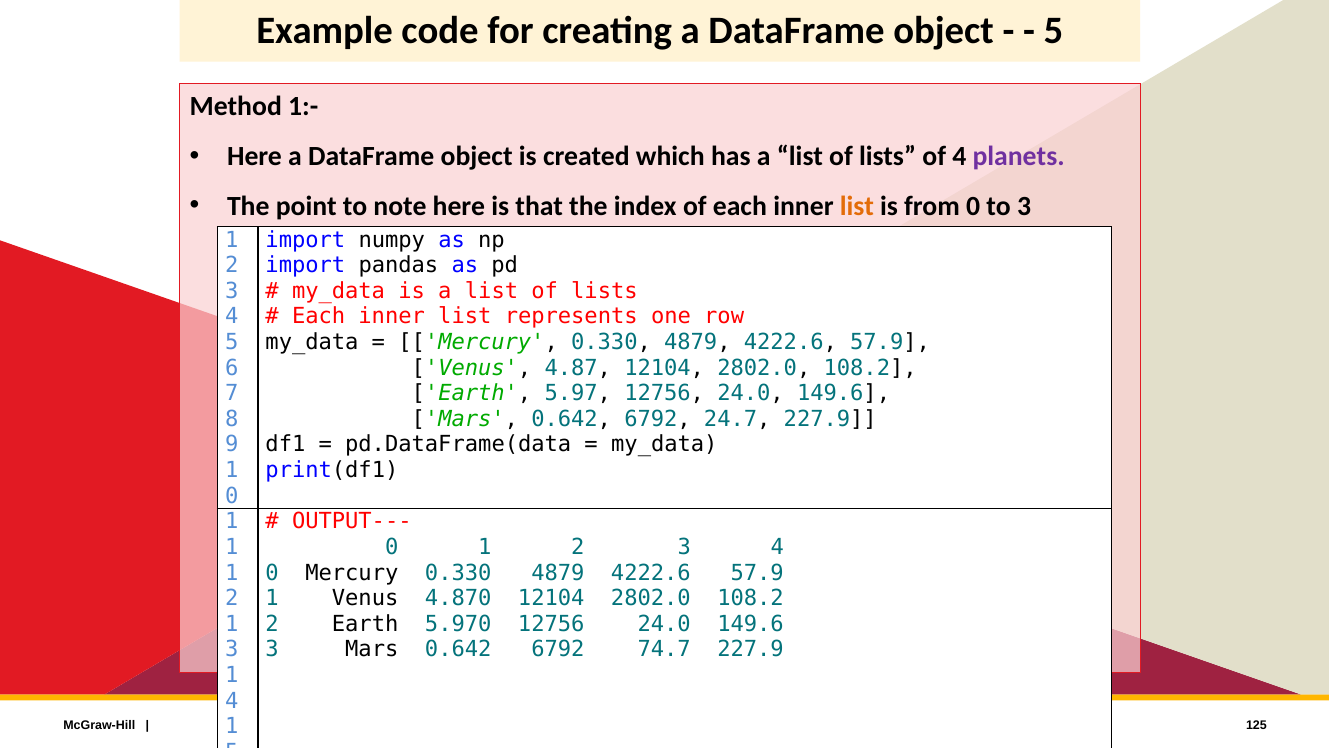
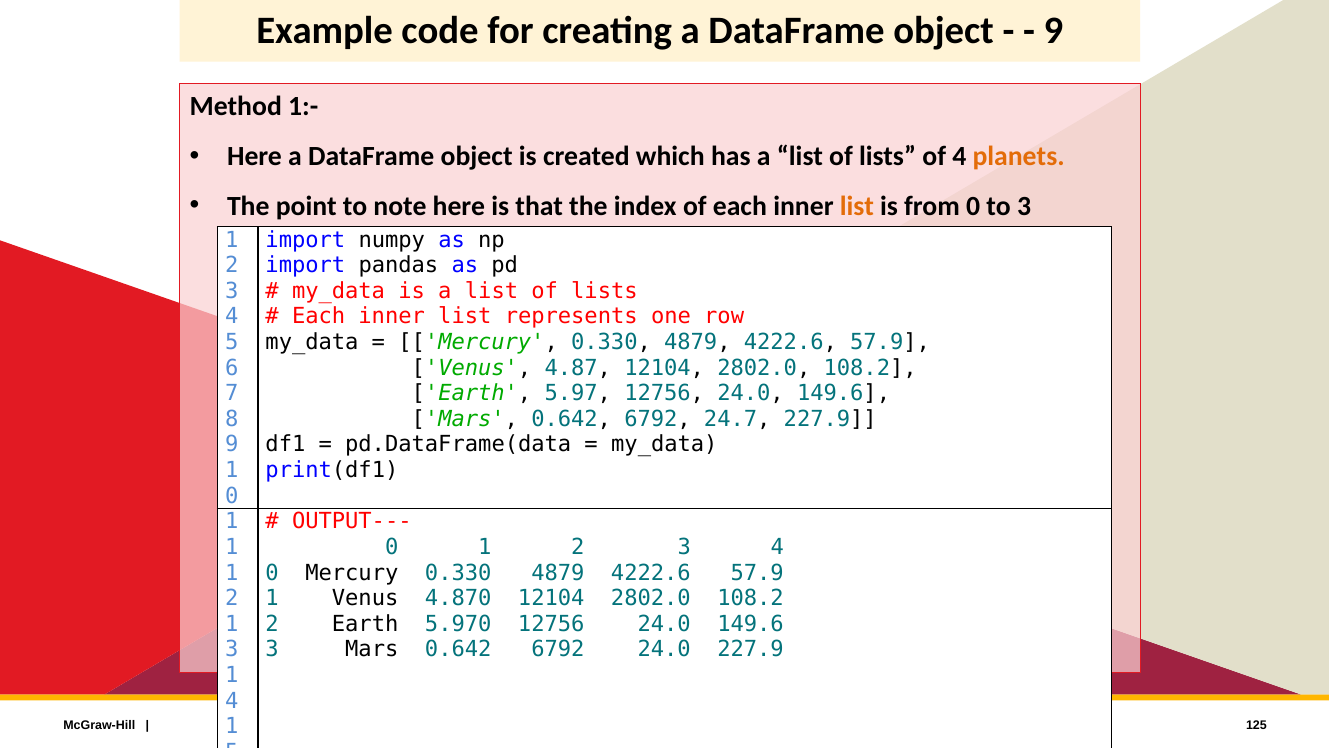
5 at (1054, 31): 5 -> 9
planets colour: purple -> orange
6792 74.7: 74.7 -> 24.0
